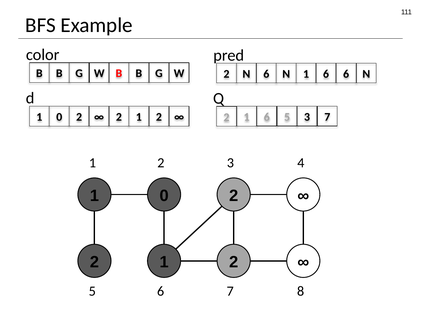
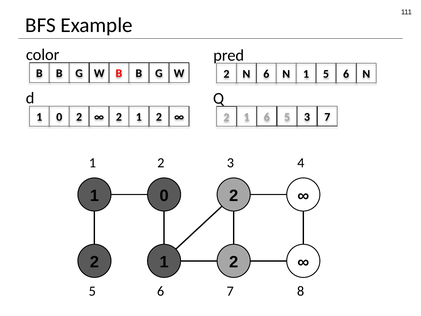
N 1 6: 6 -> 5
